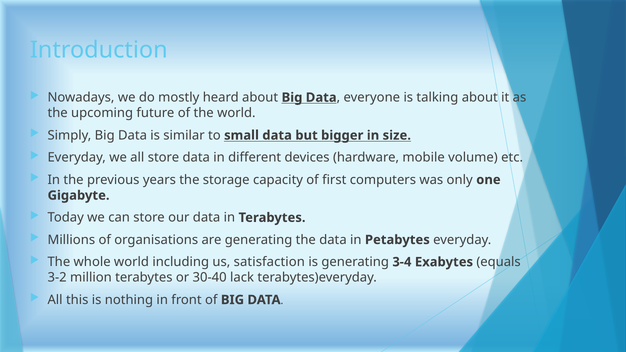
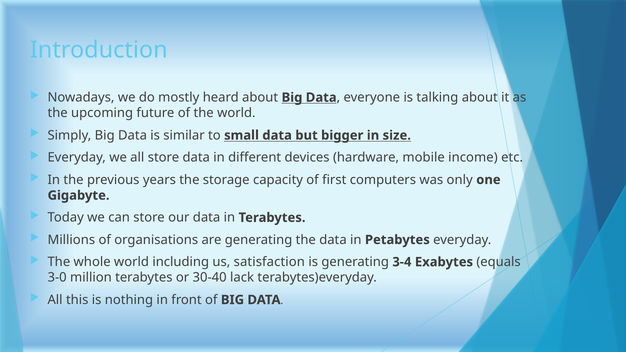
volume: volume -> income
3-2: 3-2 -> 3-0
